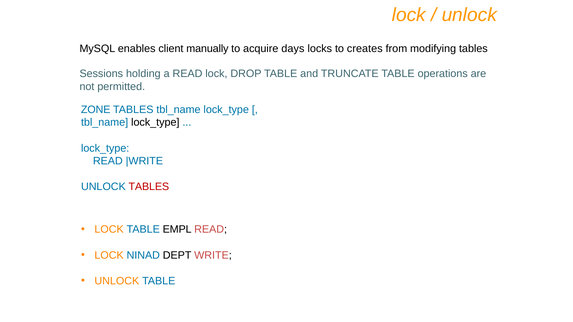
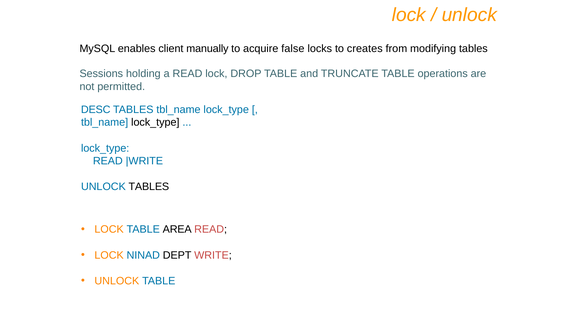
days: days -> false
ZONE: ZONE -> DESC
TABLES at (149, 187) colour: red -> black
EMPL: EMPL -> AREA
